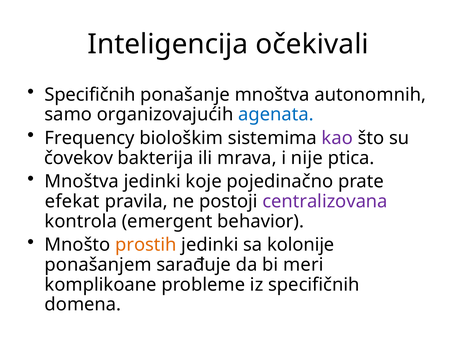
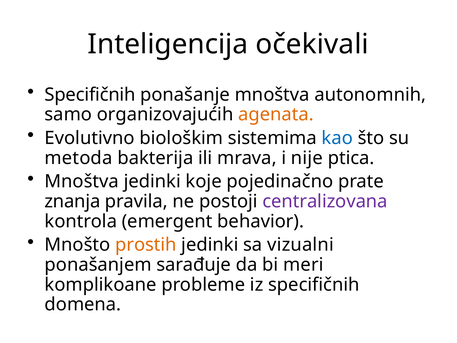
agenata colour: blue -> orange
Frequency: Frequency -> Evolutivno
kao colour: purple -> blue
čovekov: čovekov -> metoda
efekat: efekat -> znanja
kolonije: kolonije -> vizualni
